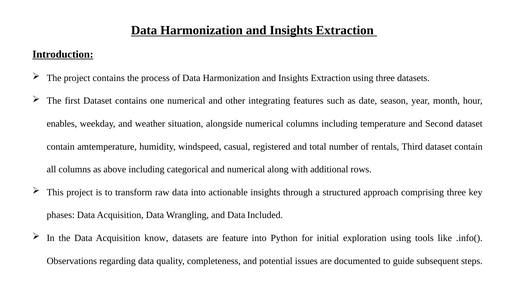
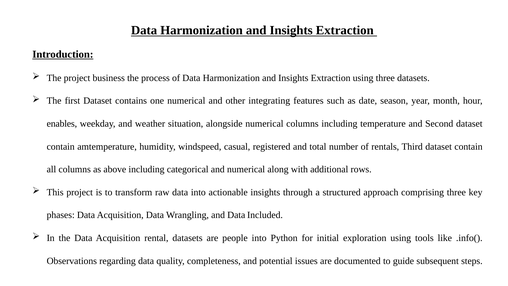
project contains: contains -> business
know: know -> rental
feature: feature -> people
